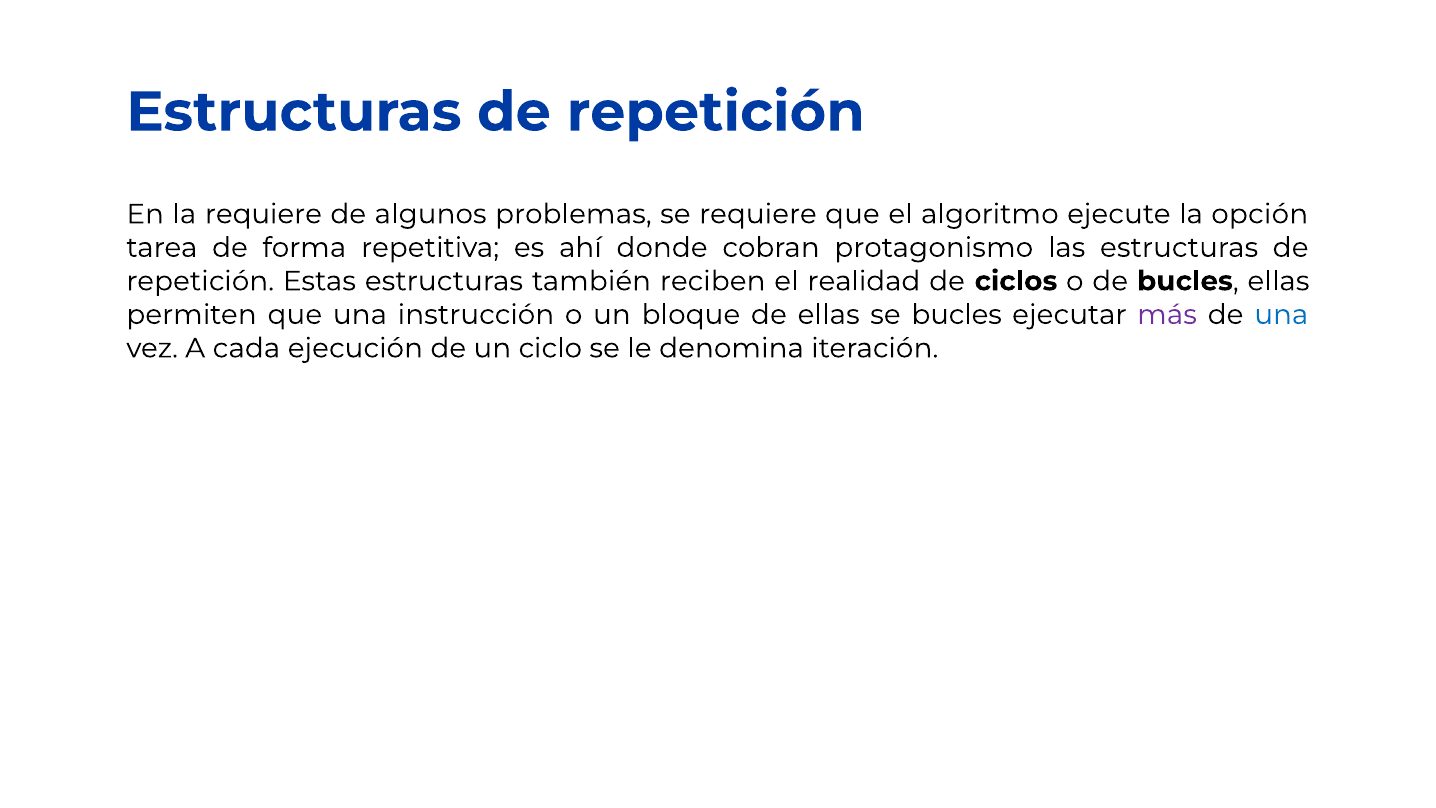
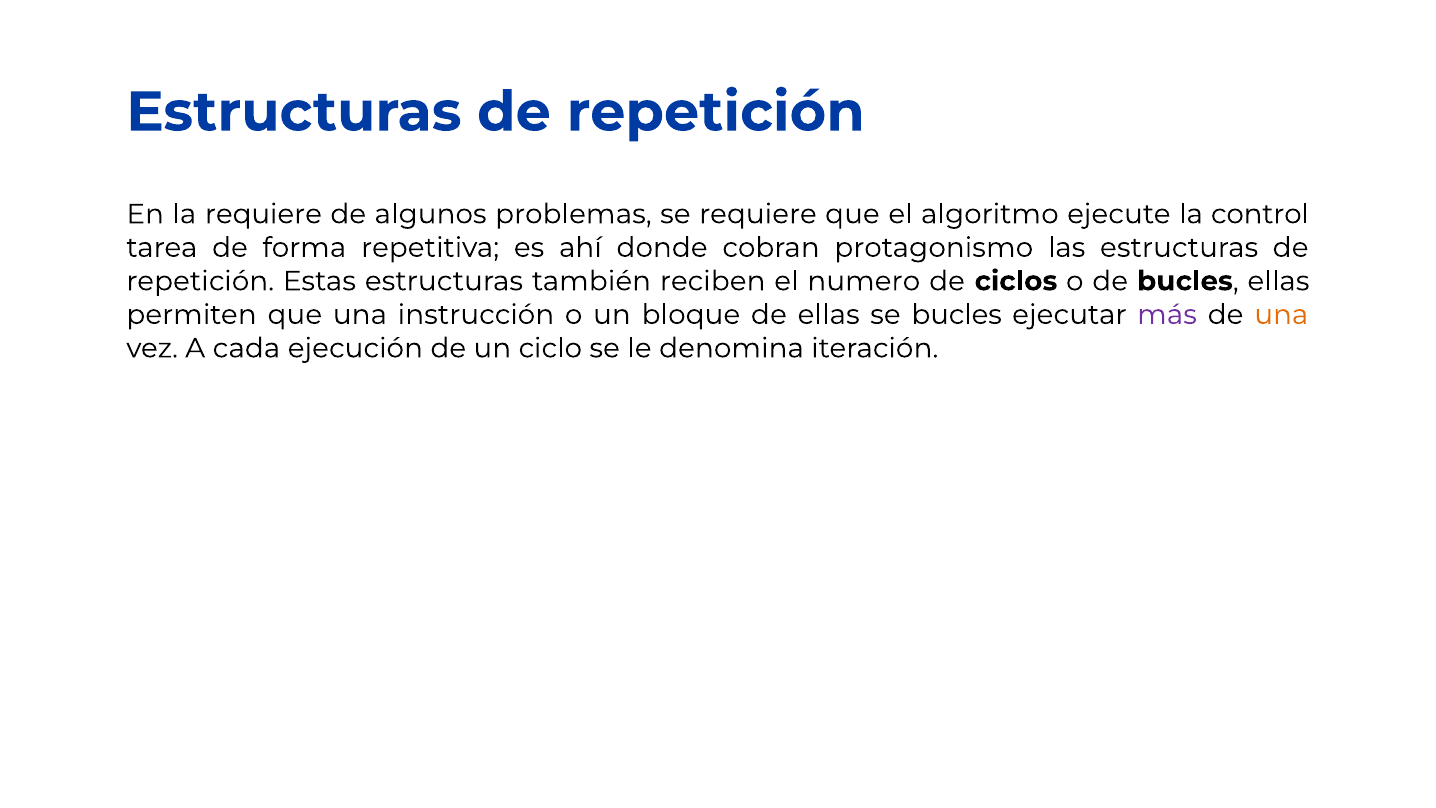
opción: opción -> control
realidad: realidad -> numero
una at (1281, 315) colour: blue -> orange
